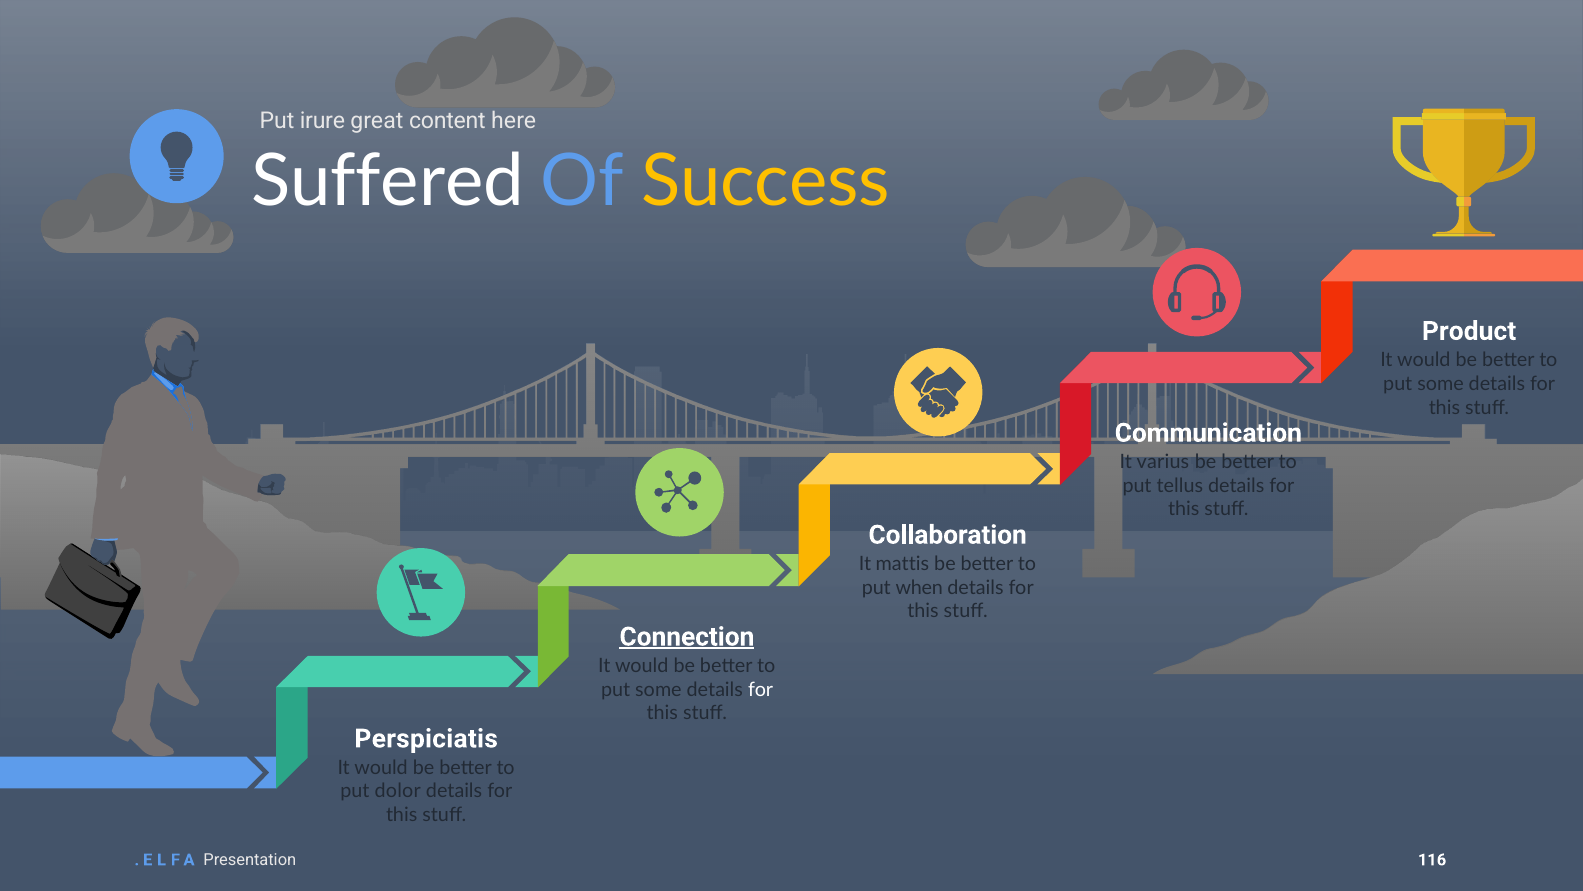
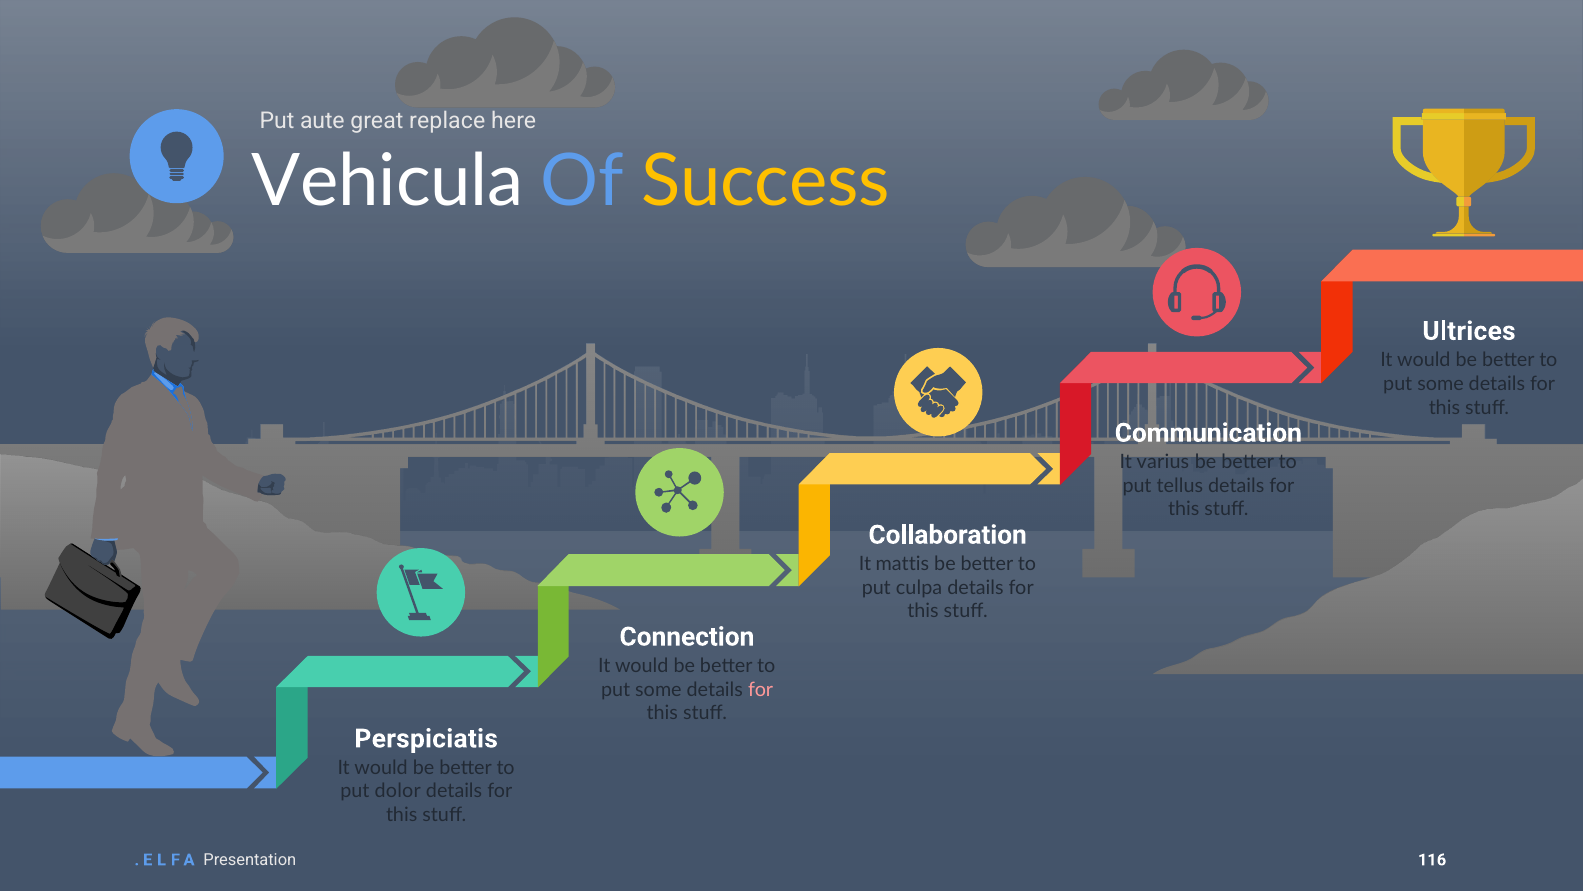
irure: irure -> aute
content: content -> replace
Suffered: Suffered -> Vehicula
Product: Product -> Ultrices
when: when -> culpa
Connection underline: present -> none
for at (761, 689) colour: white -> pink
